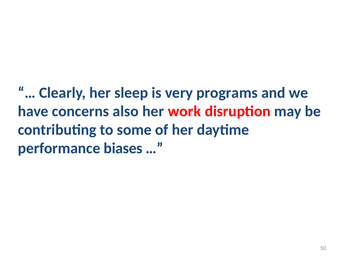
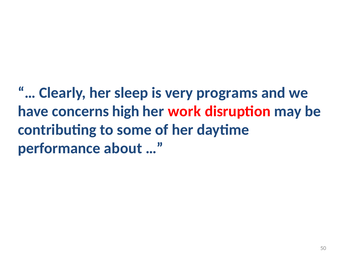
also: also -> high
biases: biases -> about
